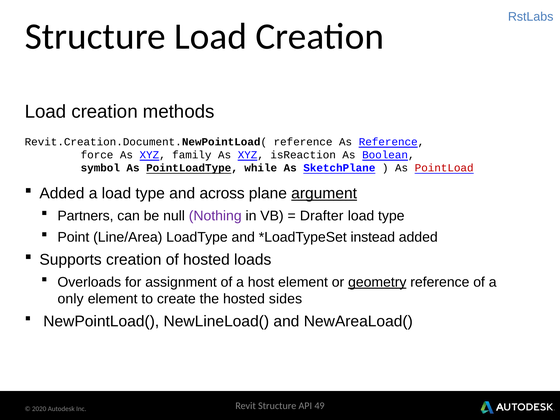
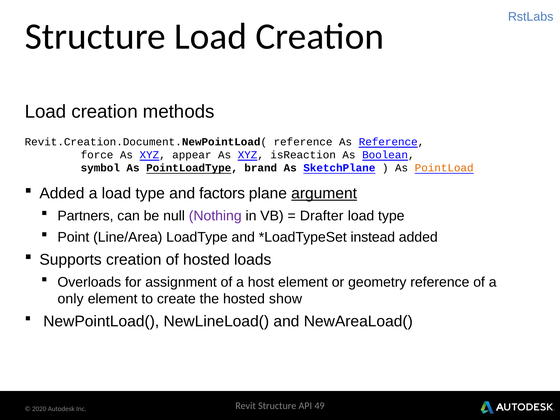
family: family -> appear
while: while -> brand
PointLoad colour: red -> orange
across: across -> factors
geometry underline: present -> none
sides: sides -> show
